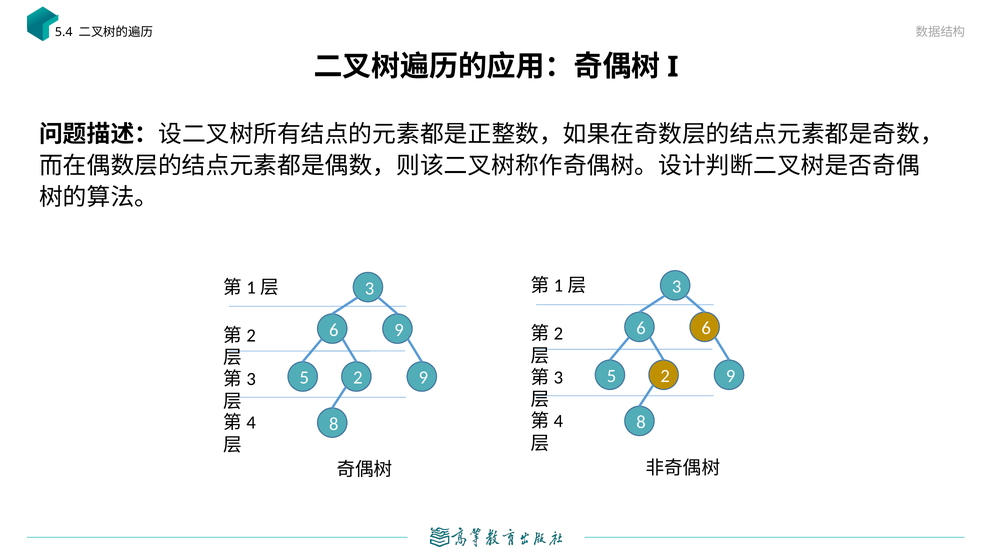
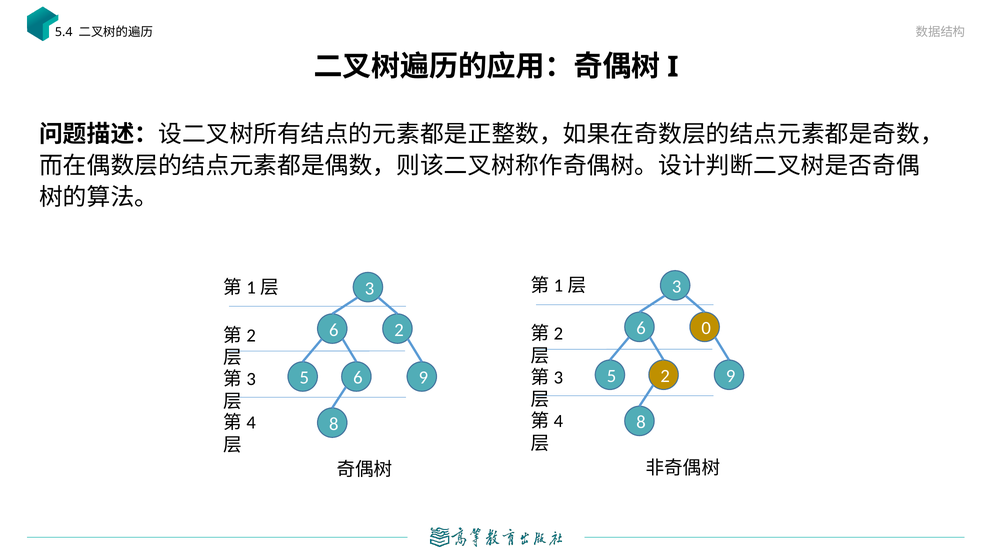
6 6: 6 -> 0
9 at (399, 330): 9 -> 2
2 at (358, 378): 2 -> 6
